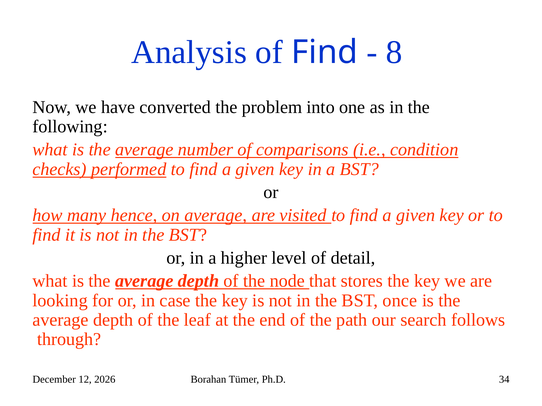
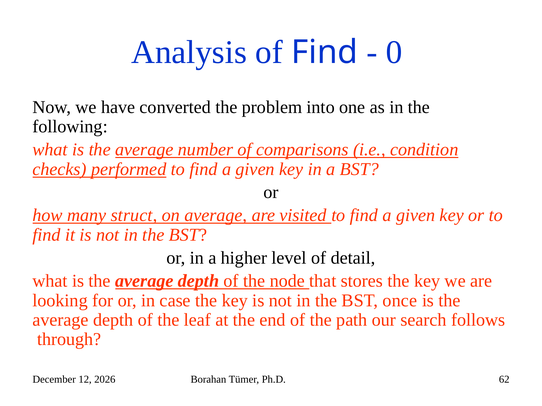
8: 8 -> 0
hence: hence -> struct
34: 34 -> 62
